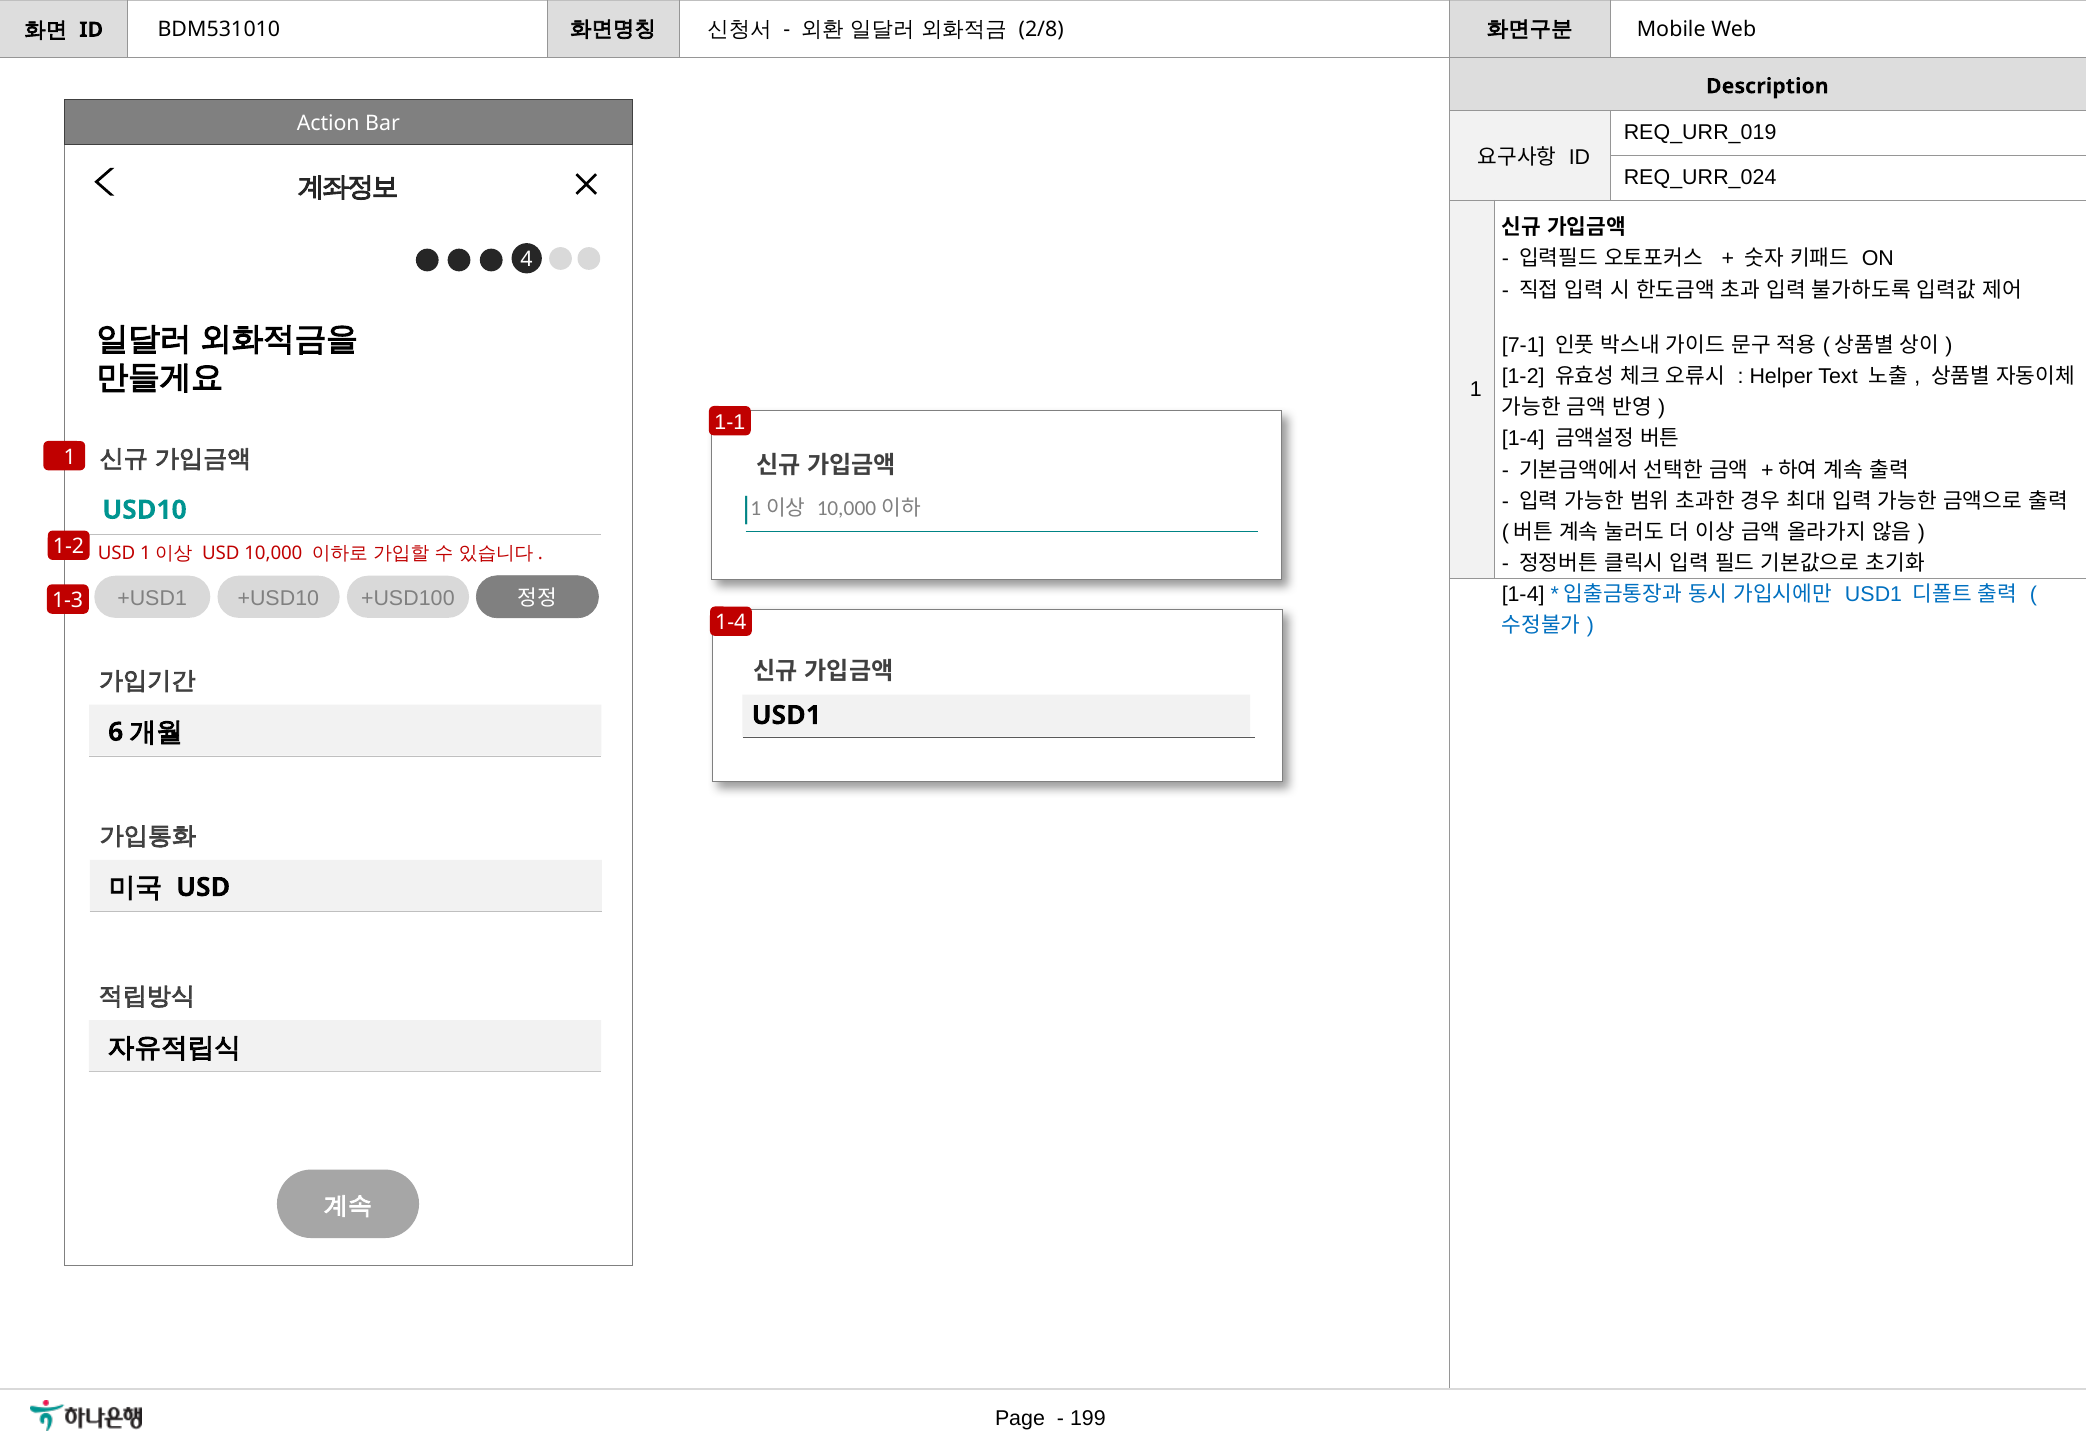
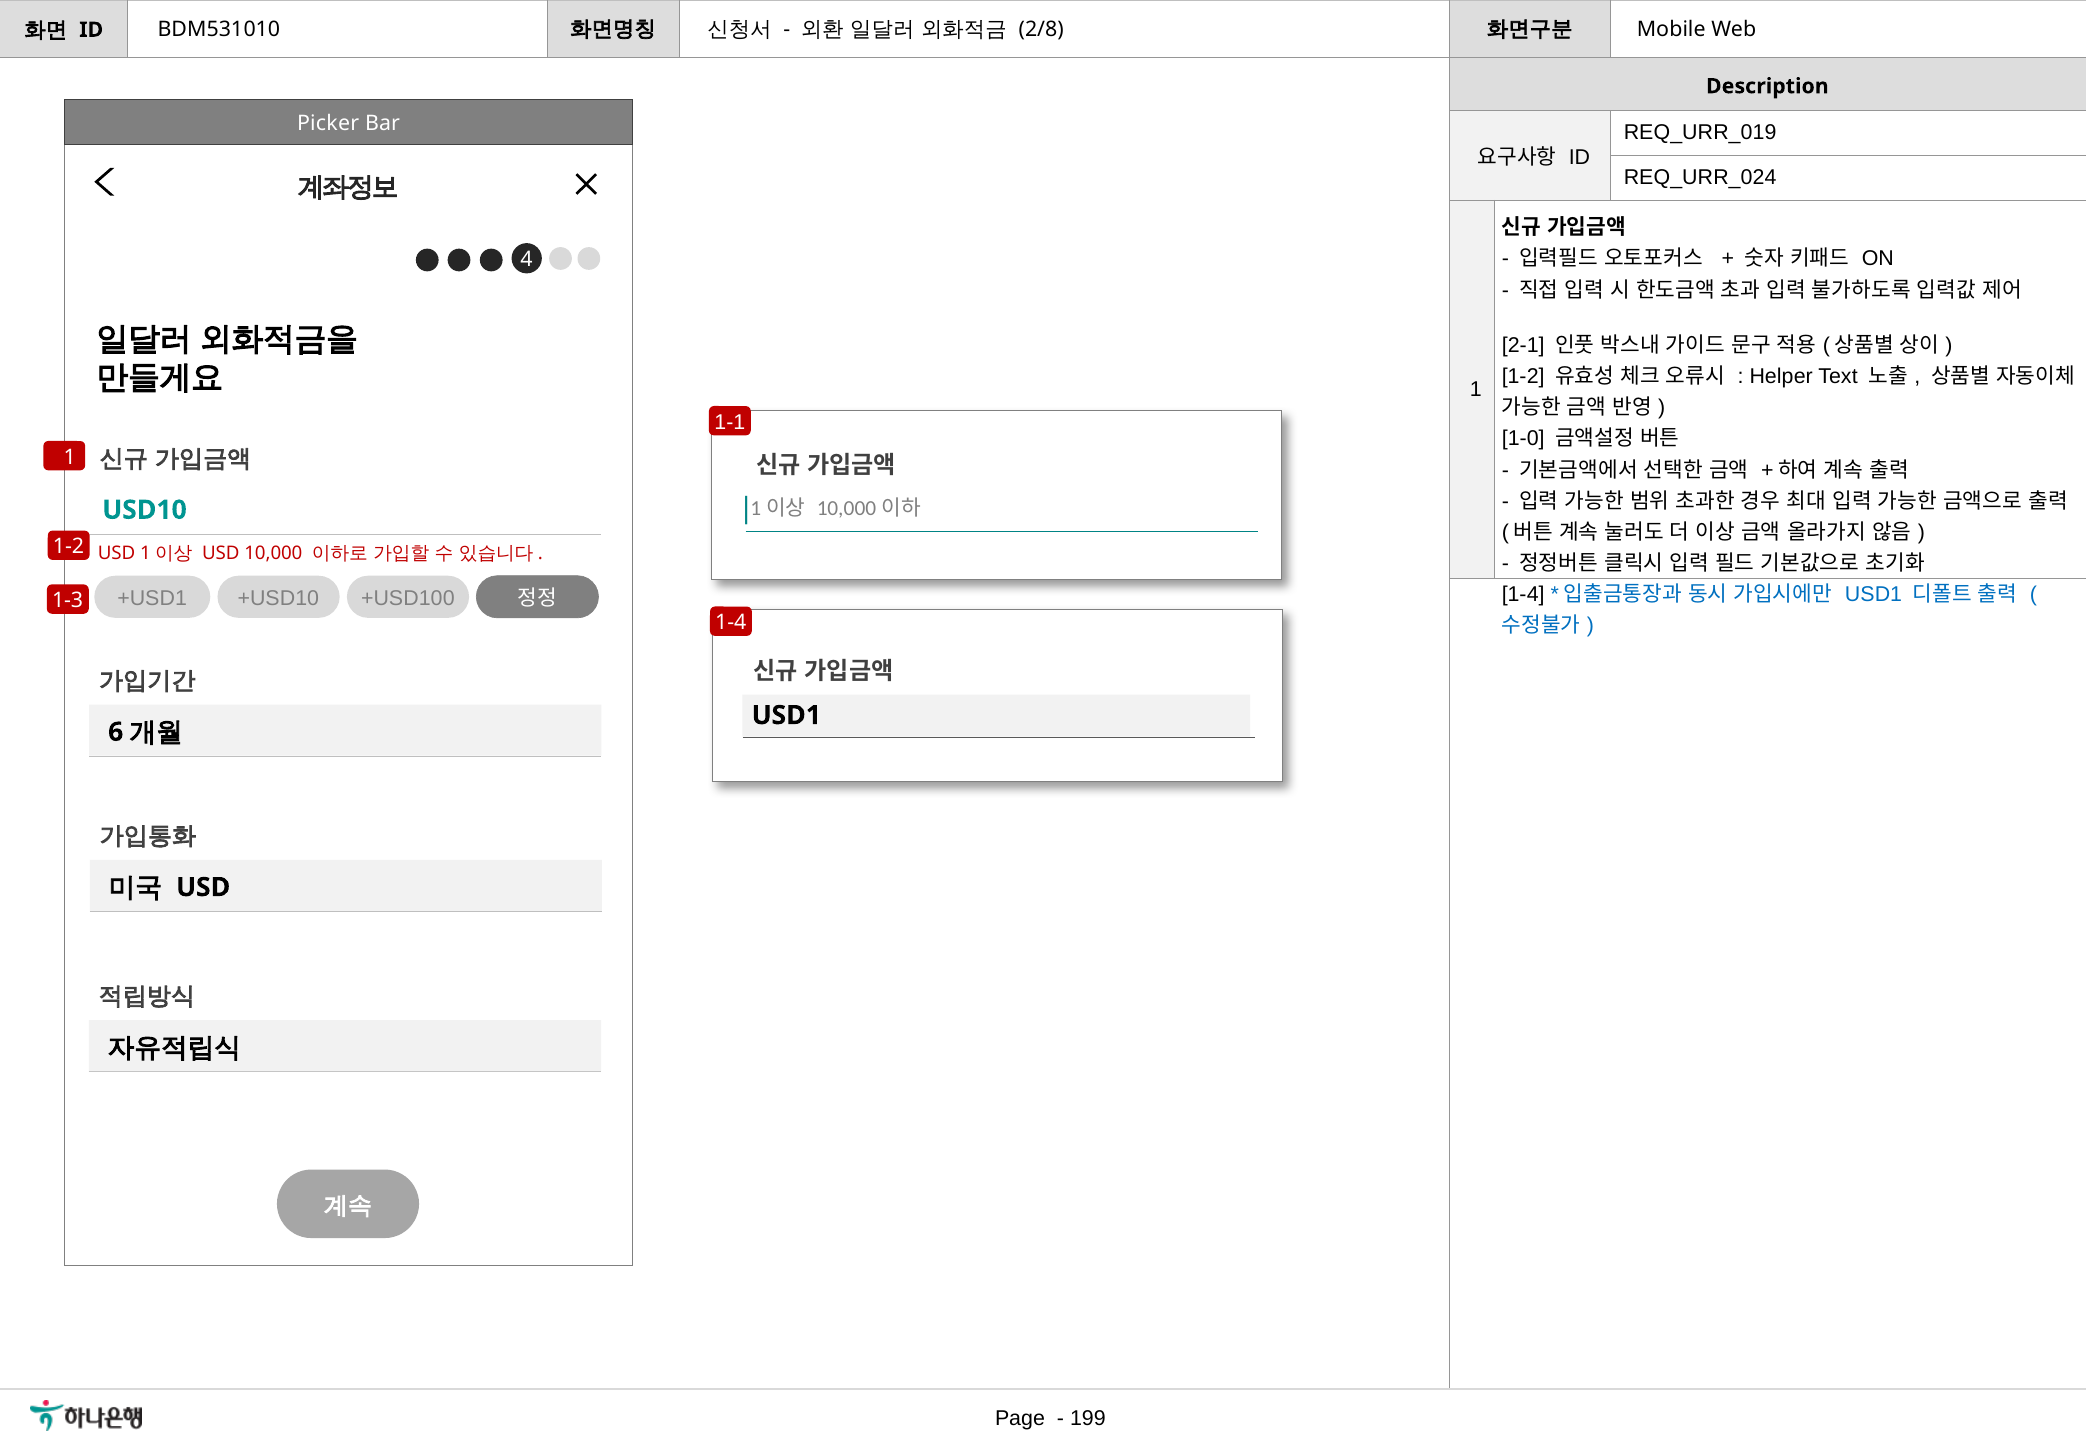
Action: Action -> Picker
7-1: 7-1 -> 2-1
1-4 at (1523, 439): 1-4 -> 1-0
